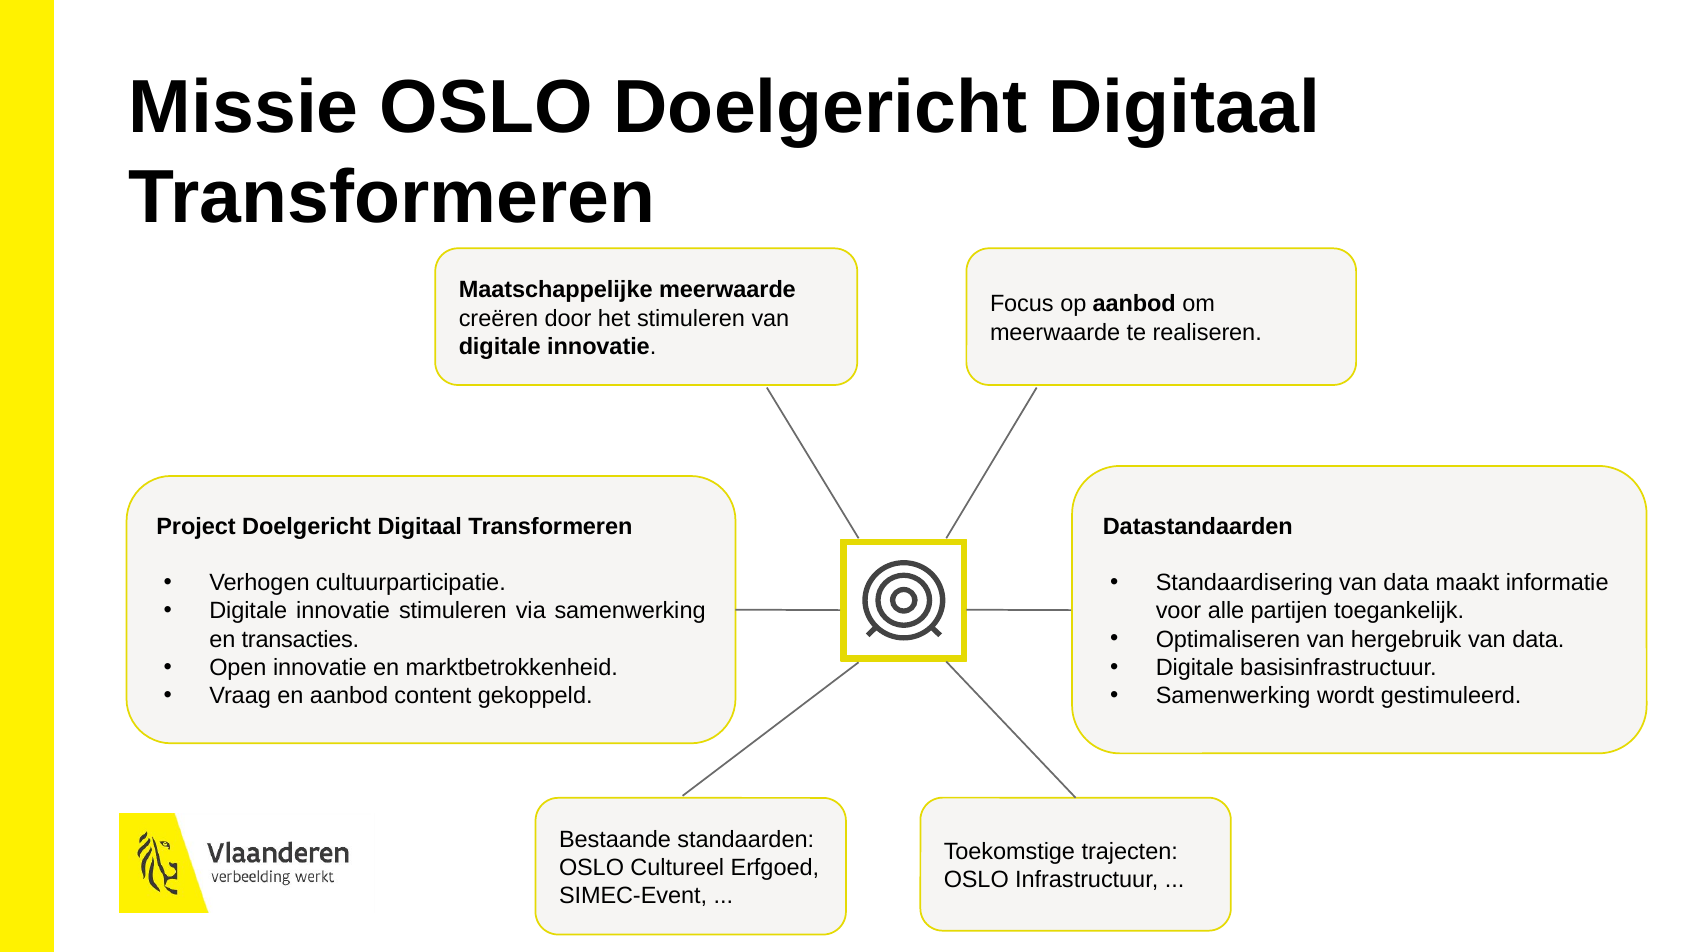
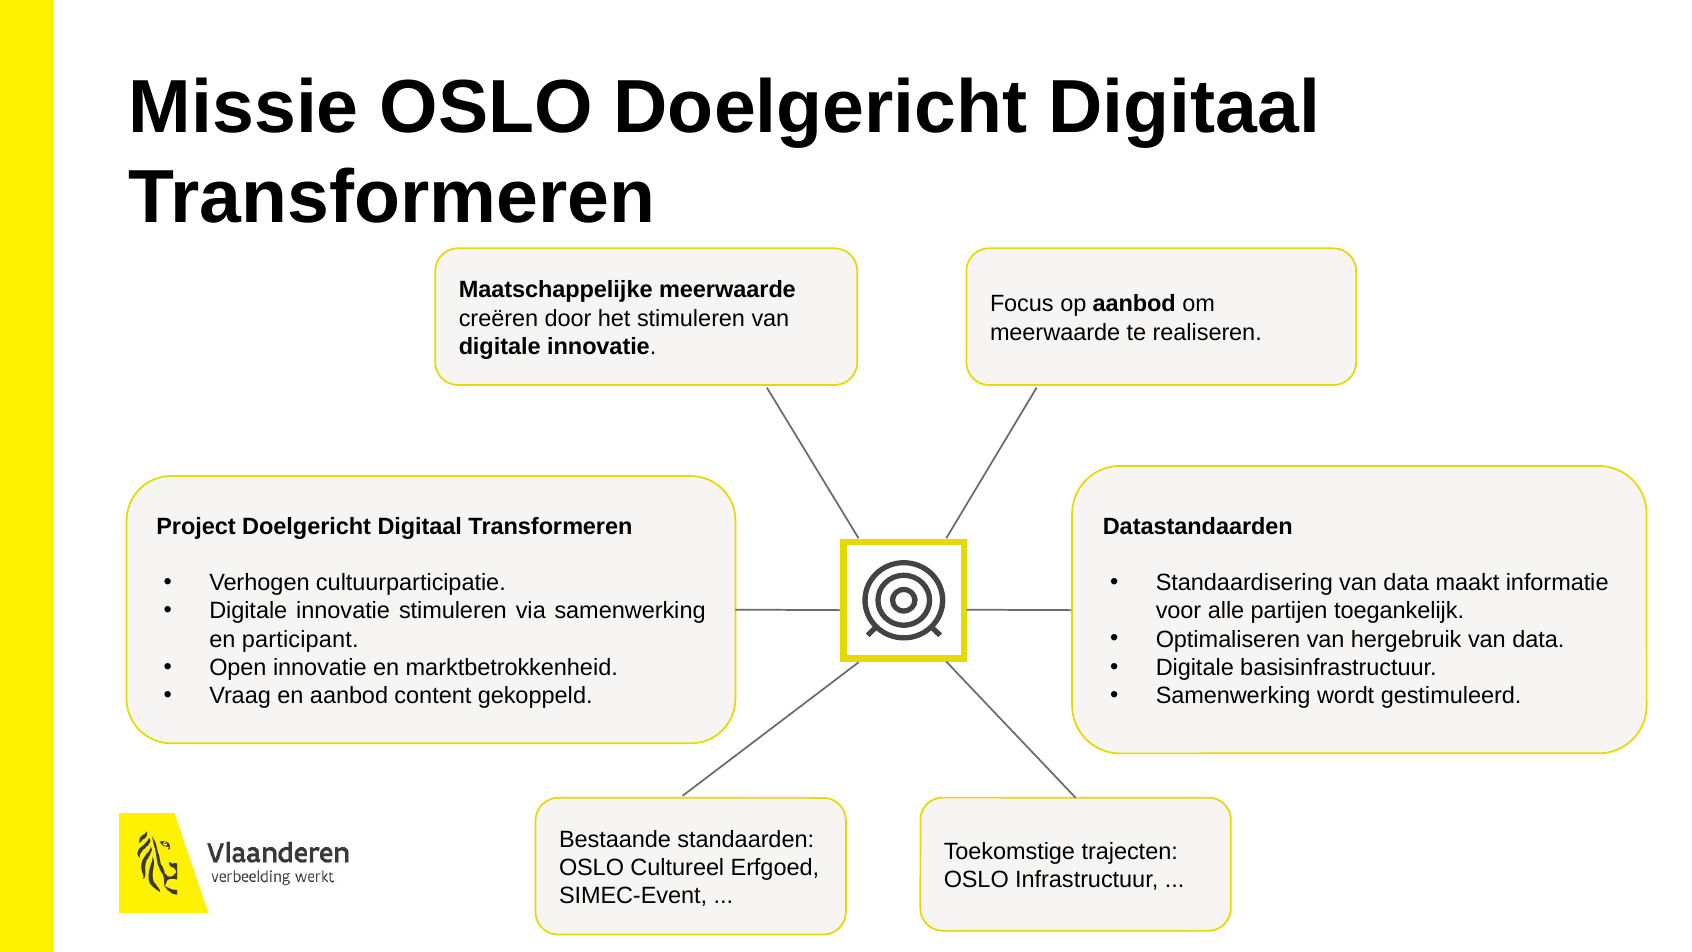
transacties: transacties -> participant
